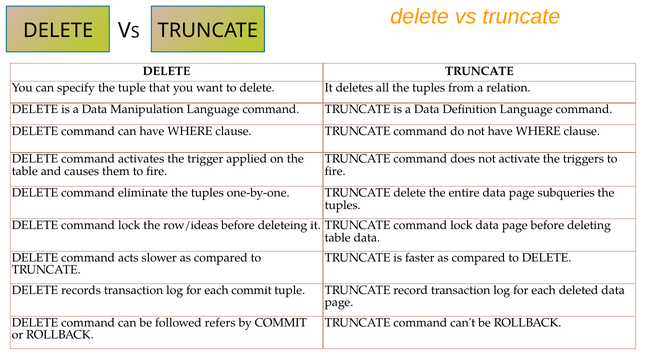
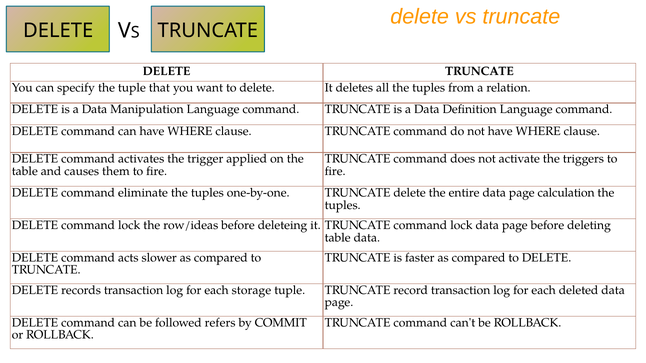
subqueries: subqueries -> calculation
each commit: commit -> storage
